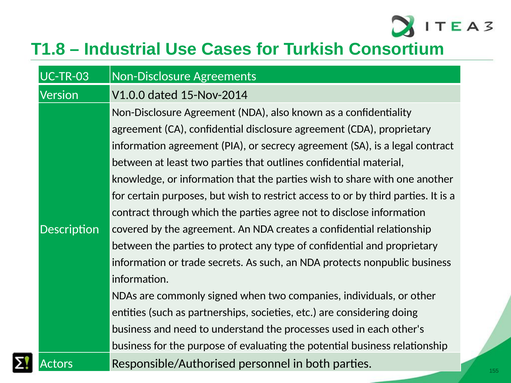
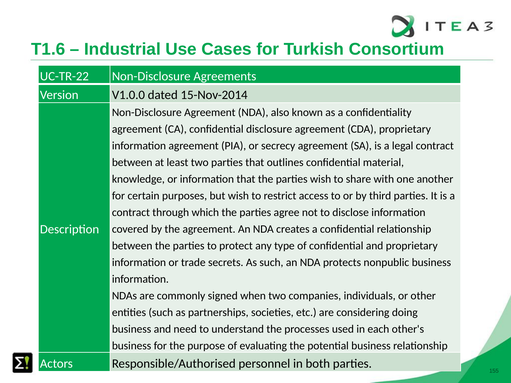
T1.8: T1.8 -> T1.6
UC-TR-03: UC-TR-03 -> UC-TR-22
